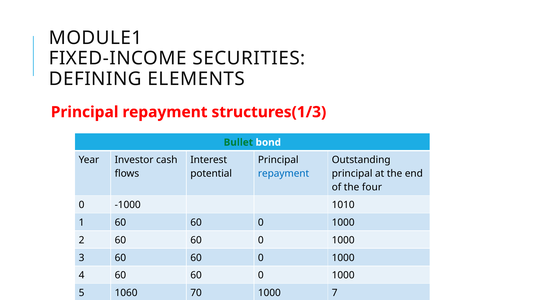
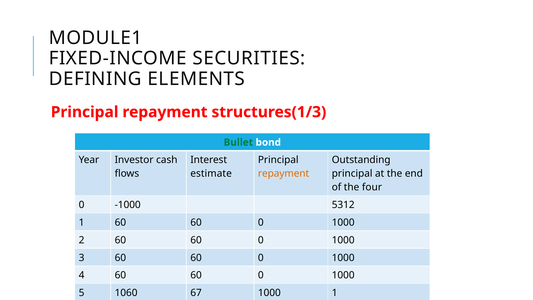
potential: potential -> estimate
repayment at (284, 174) colour: blue -> orange
1010: 1010 -> 5312
70: 70 -> 67
1000 7: 7 -> 1
